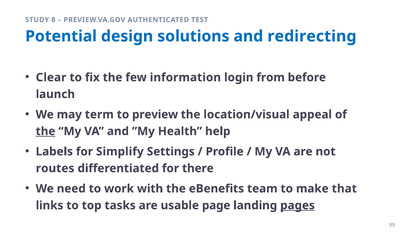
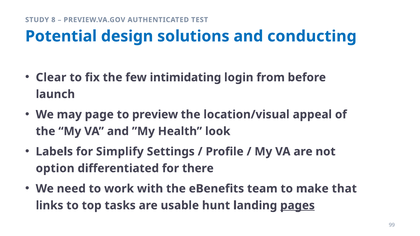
redirecting: redirecting -> conducting
information: information -> intimidating
term: term -> page
the at (46, 131) underline: present -> none
help: help -> look
routes: routes -> option
page: page -> hunt
